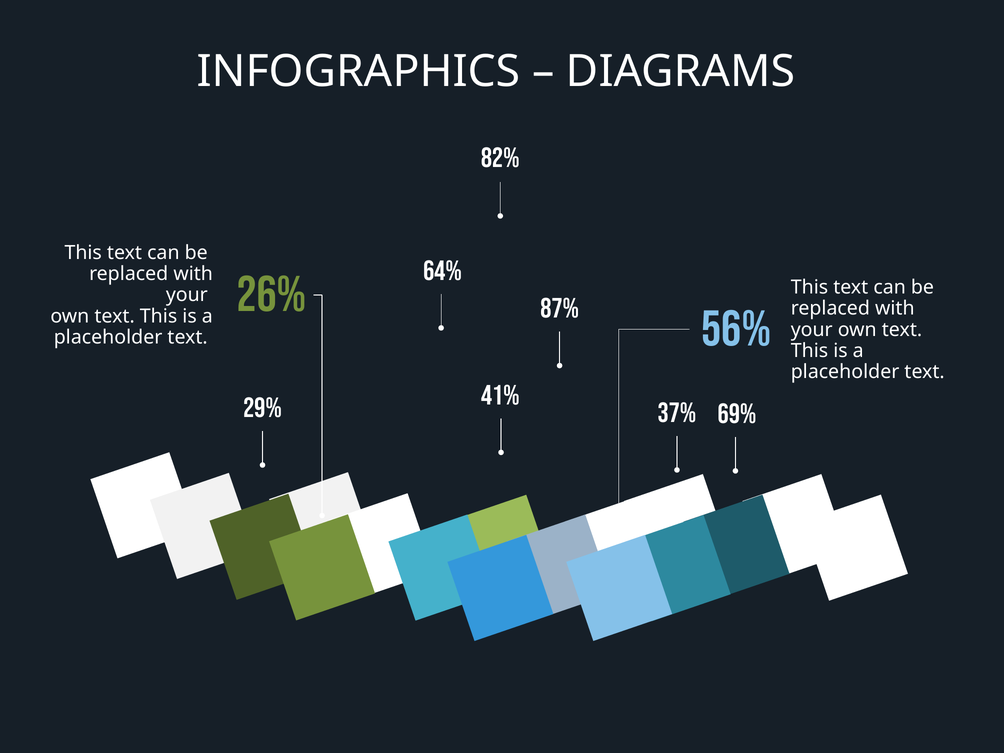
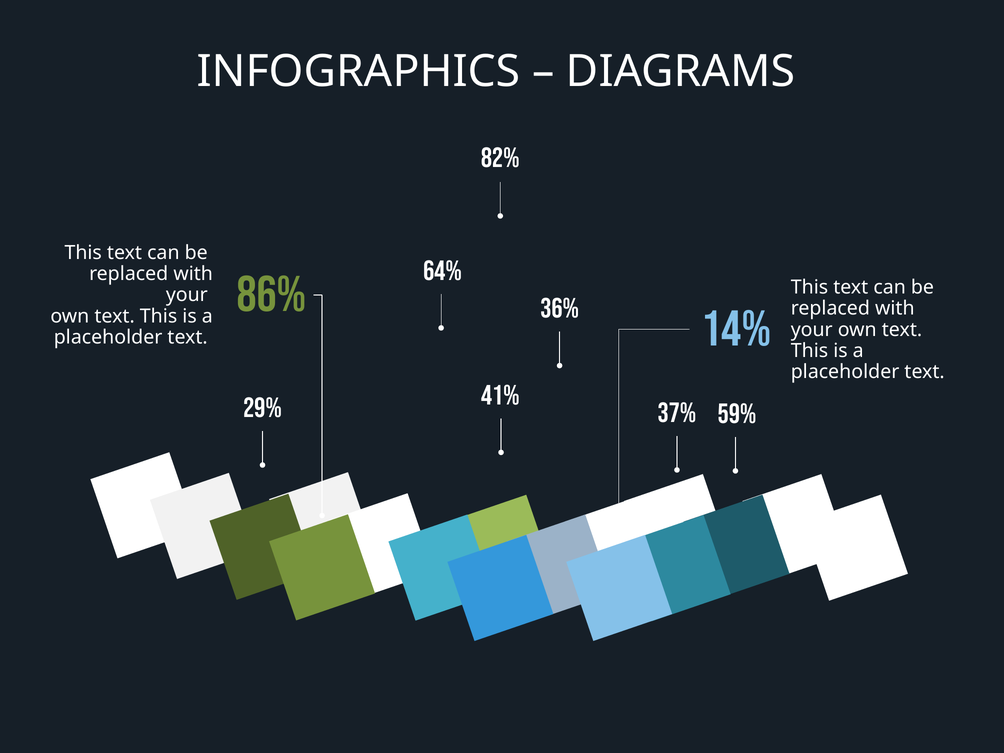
26%: 26% -> 86%
87%: 87% -> 36%
56%: 56% -> 14%
69%: 69% -> 59%
